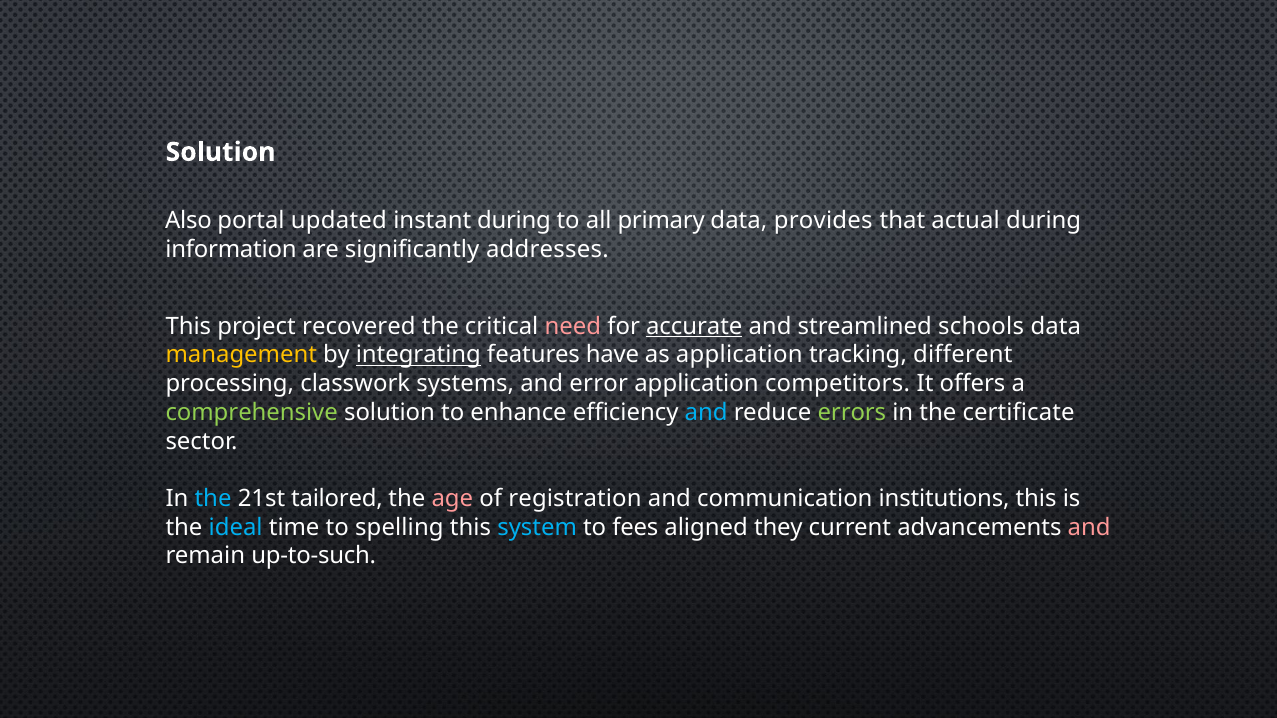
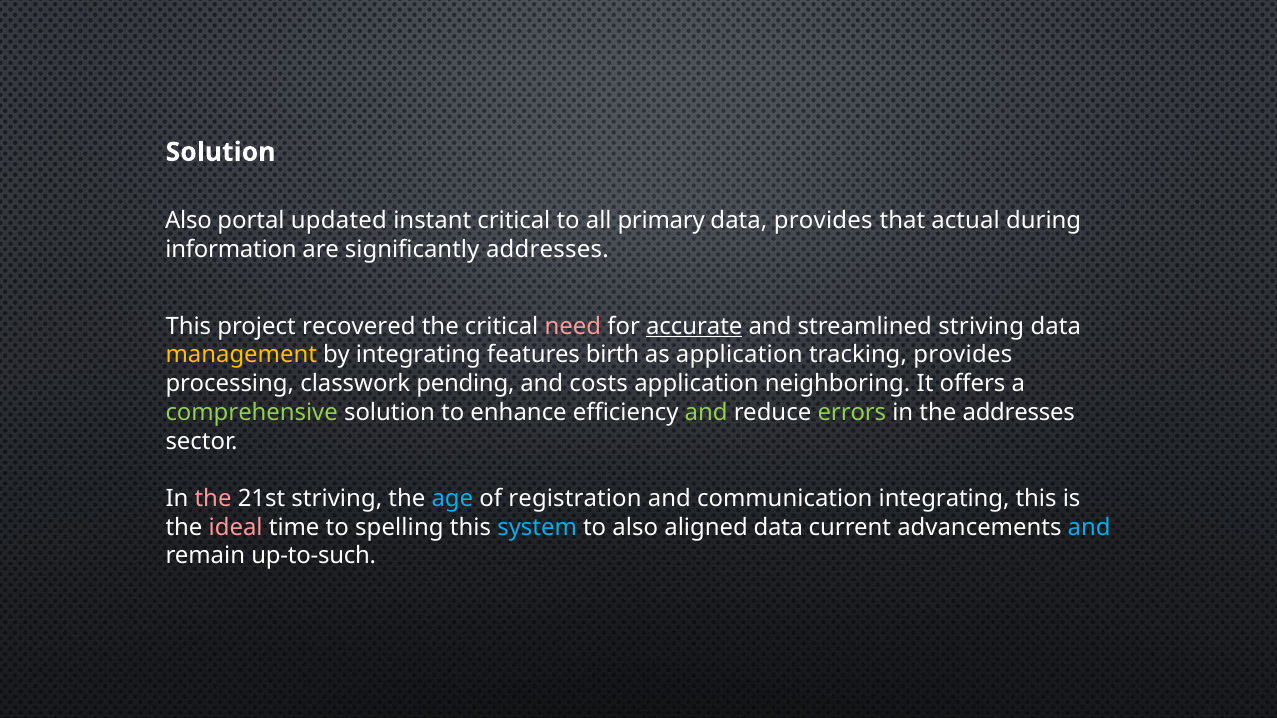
instant during: during -> critical
streamlined schools: schools -> striving
integrating at (418, 355) underline: present -> none
have: have -> birth
tracking different: different -> provides
systems: systems -> pending
error: error -> costs
competitors: competitors -> neighboring
and at (706, 413) colour: light blue -> light green
the certificate: certificate -> addresses
the at (213, 499) colour: light blue -> pink
21st tailored: tailored -> striving
age colour: pink -> light blue
communication institutions: institutions -> integrating
ideal colour: light blue -> pink
to fees: fees -> also
aligned they: they -> data
and at (1089, 528) colour: pink -> light blue
